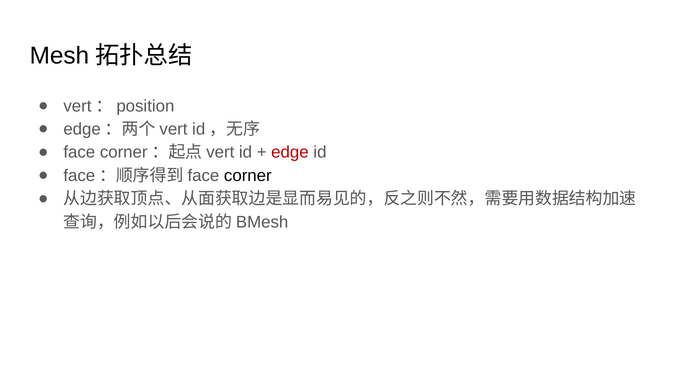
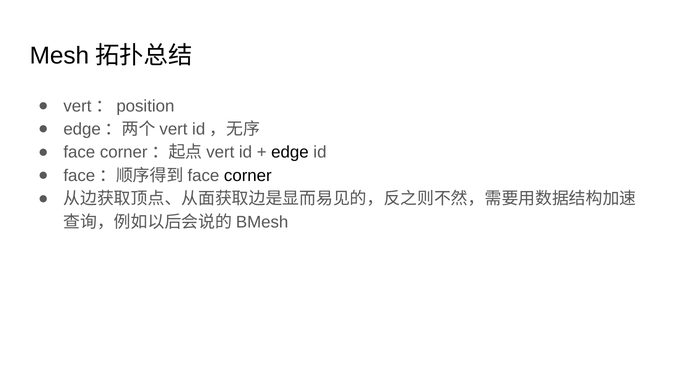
edge colour: red -> black
